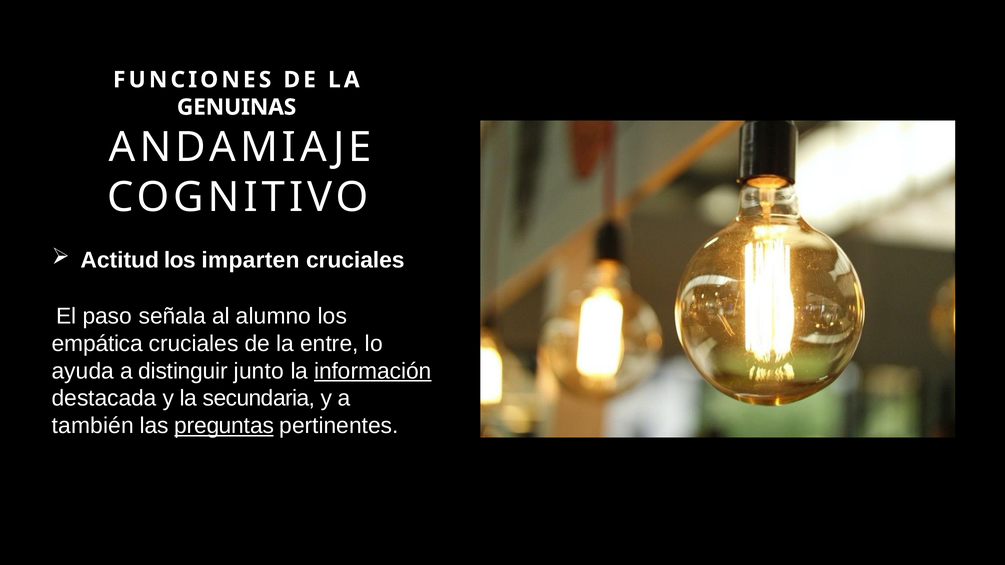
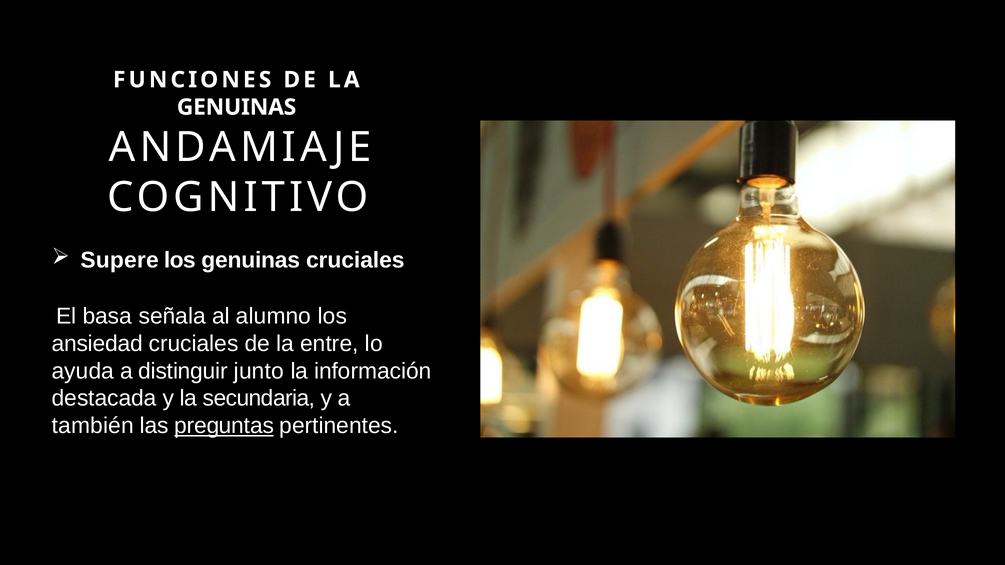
Actitud: Actitud -> Supere
los imparten: imparten -> genuinas
paso: paso -> basa
empática: empática -> ansiedad
información underline: present -> none
